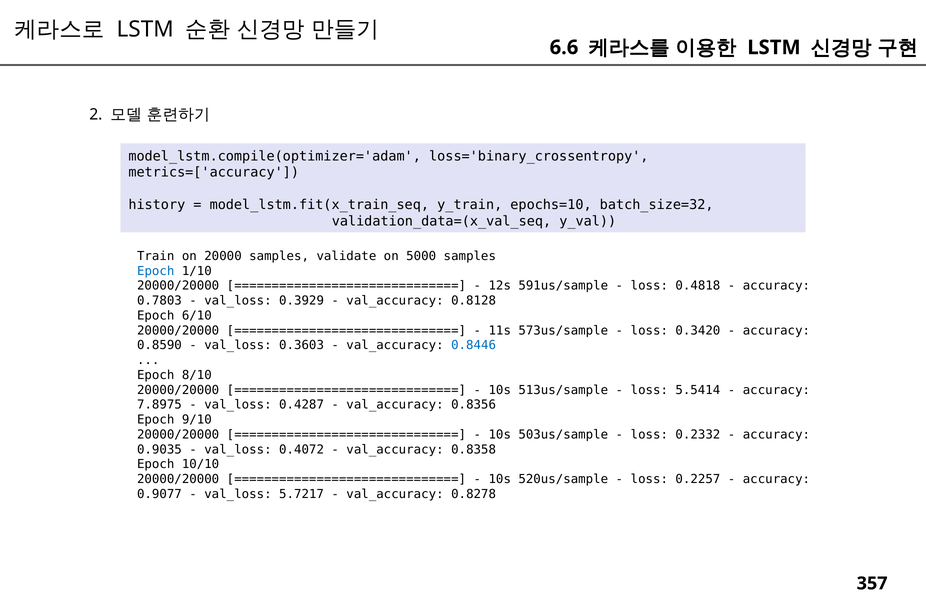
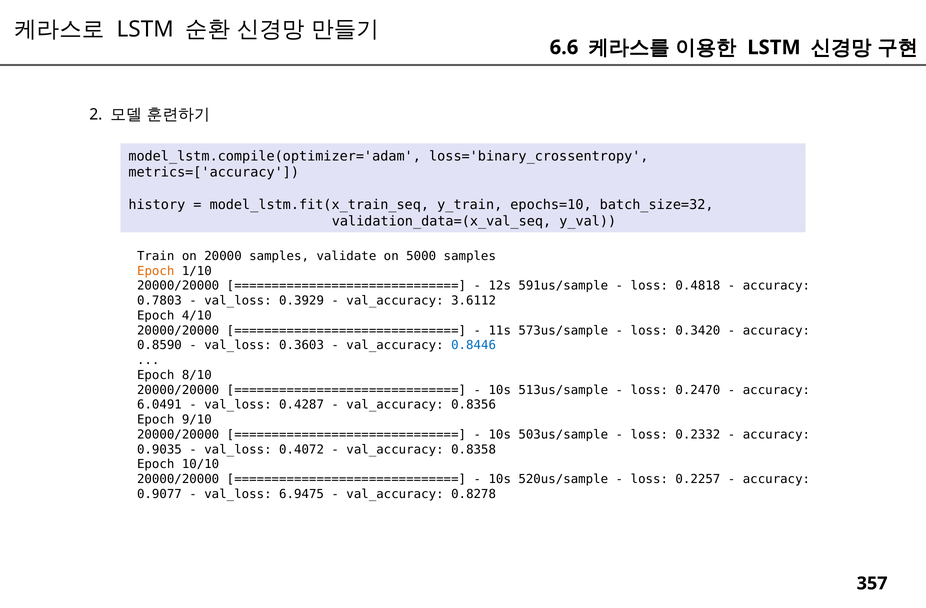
Epoch at (156, 271) colour: blue -> orange
0.8128: 0.8128 -> 3.6112
6/10: 6/10 -> 4/10
5.5414: 5.5414 -> 0.2470
7.8975: 7.8975 -> 6.0491
5.7217: 5.7217 -> 6.9475
